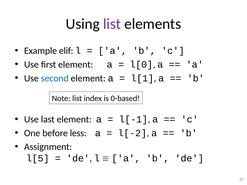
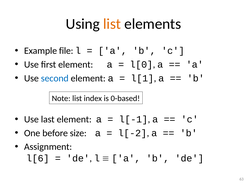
list at (112, 24) colour: purple -> orange
elif: elif -> file
less: less -> size
l[5: l[5 -> l[6
